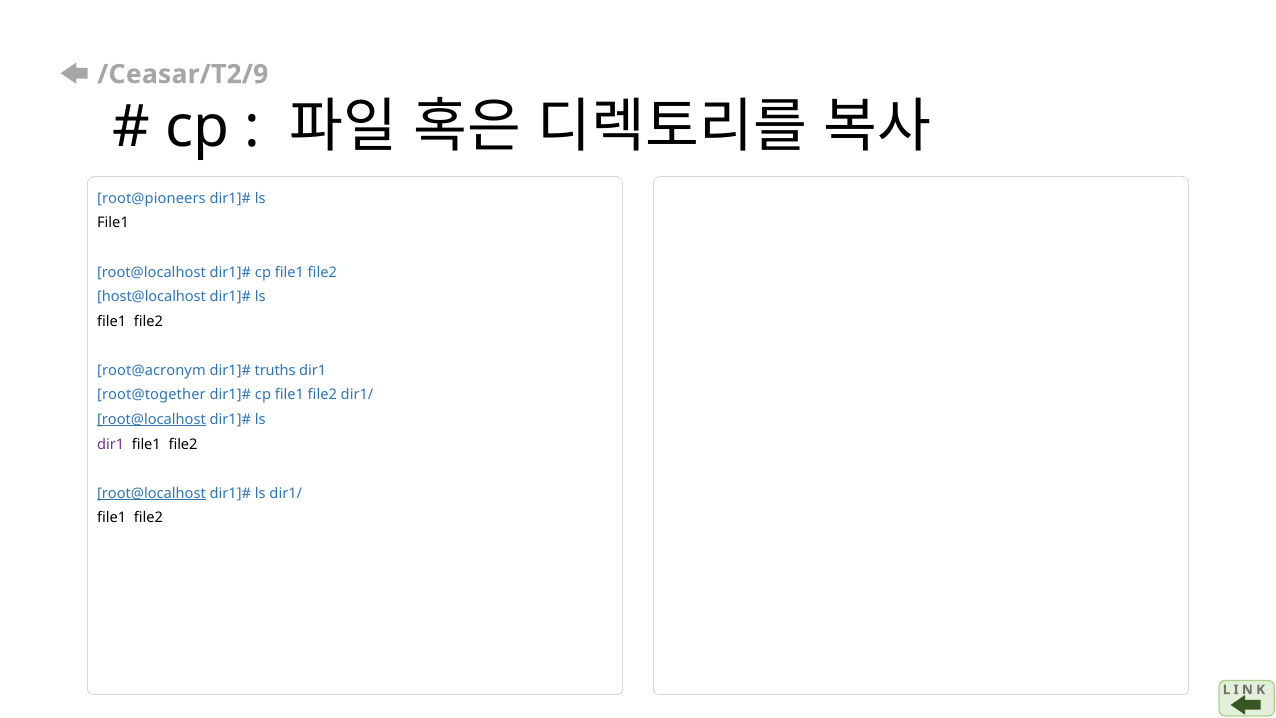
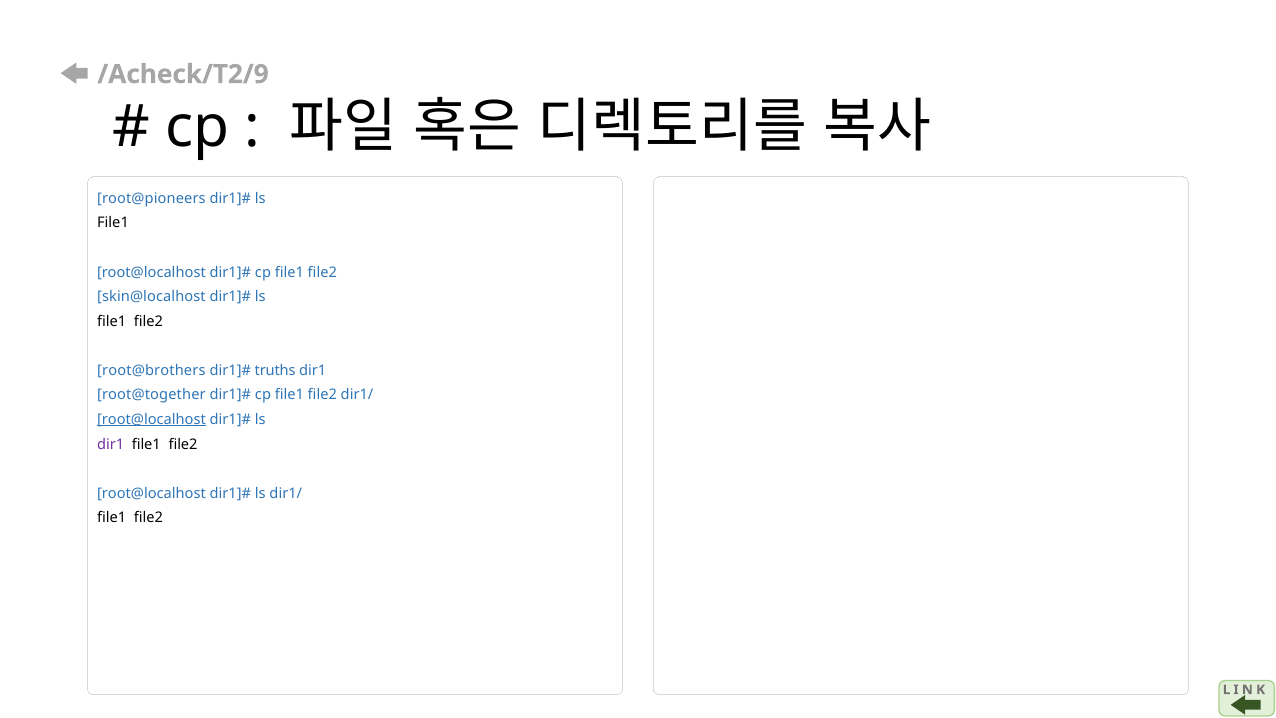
/Ceasar/T2/9: /Ceasar/T2/9 -> /Acheck/T2/9
host@localhost: host@localhost -> skin@localhost
root@acronym: root@acronym -> root@brothers
root@localhost at (151, 493) underline: present -> none
